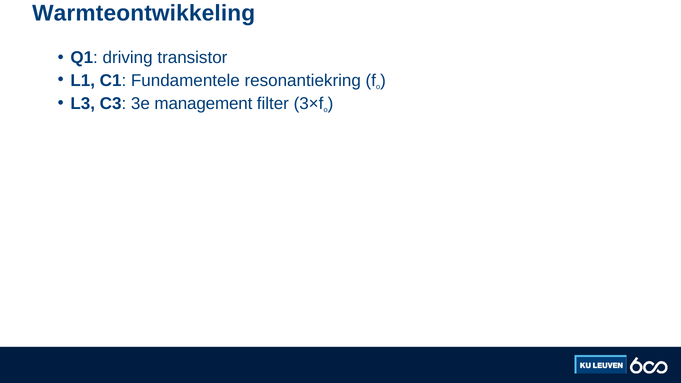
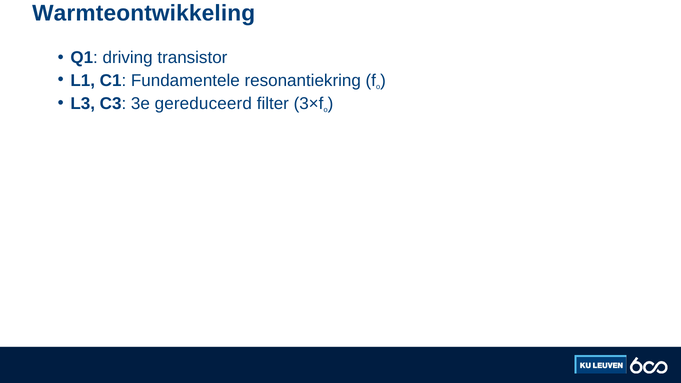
management: management -> gereduceerd
